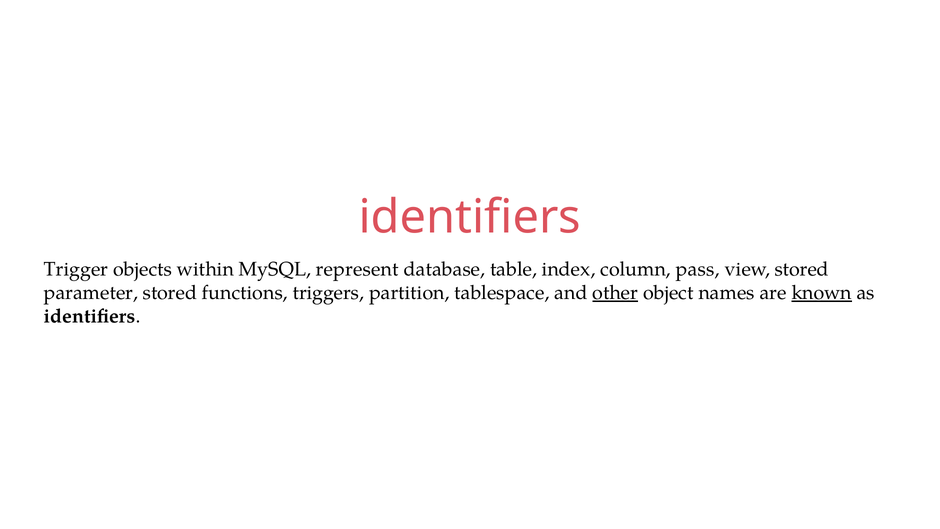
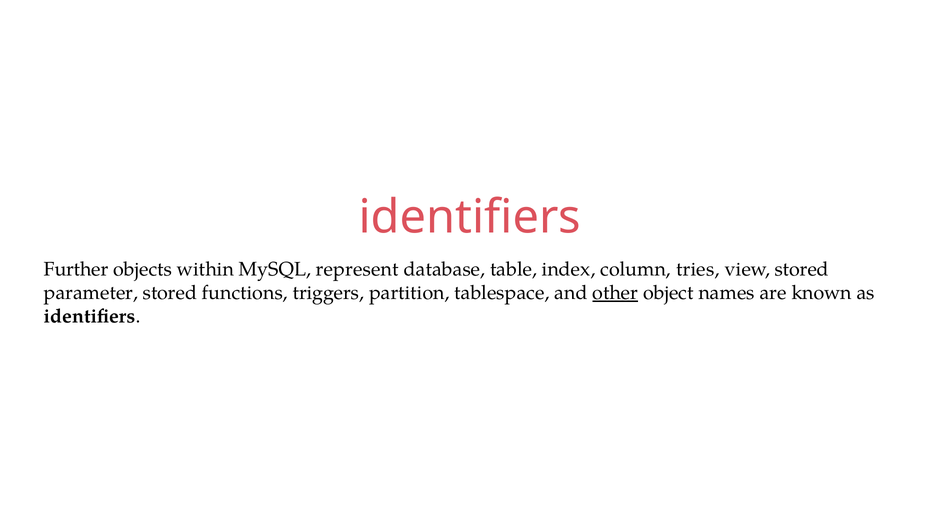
Trigger: Trigger -> Further
pass: pass -> tries
known underline: present -> none
